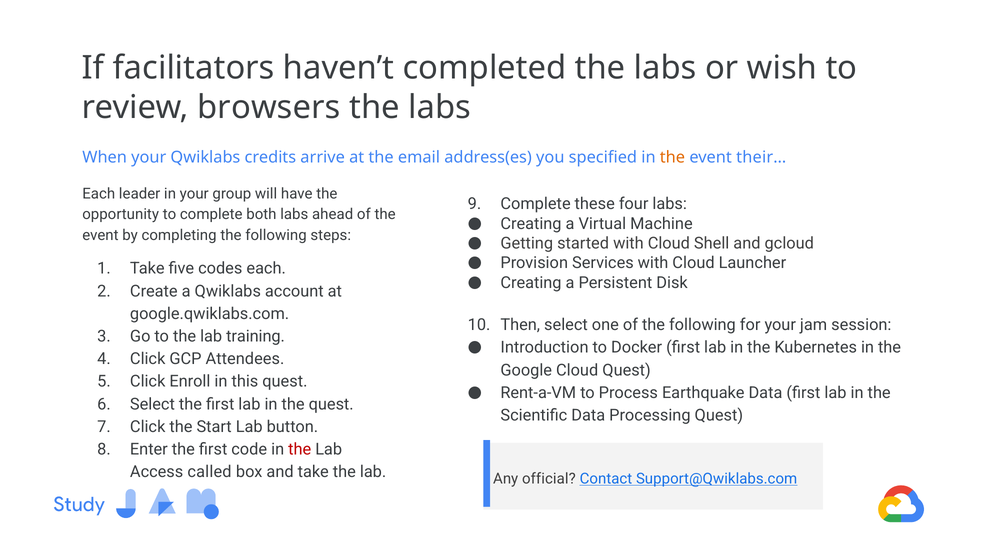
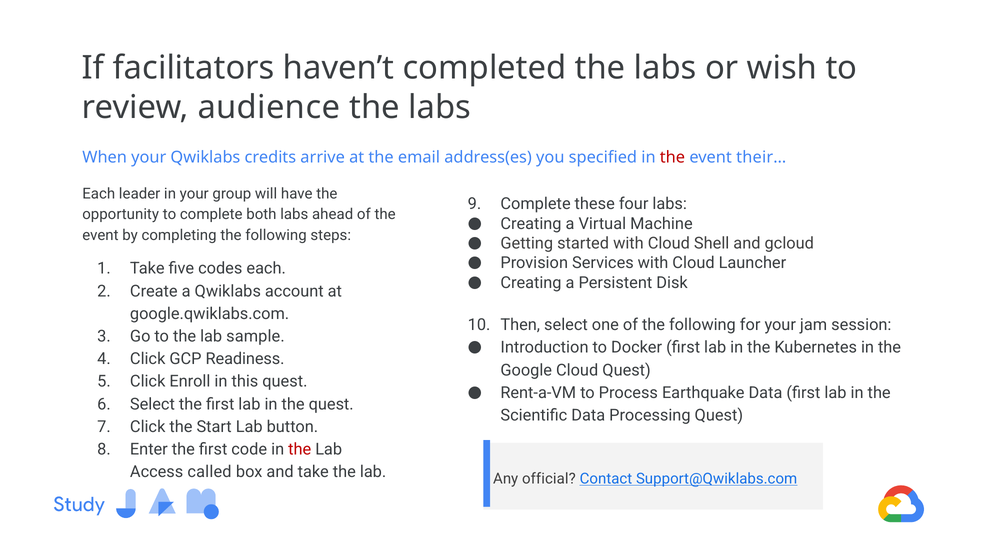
browsers: browsers -> audience
the at (672, 158) colour: orange -> red
training: training -> sample
Attendees: Attendees -> Readiness
